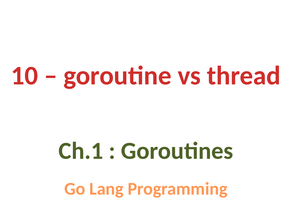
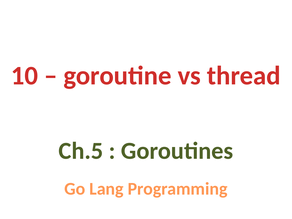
Ch.1: Ch.1 -> Ch.5
